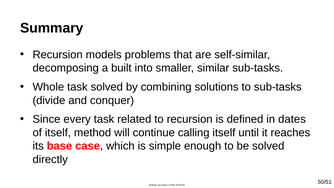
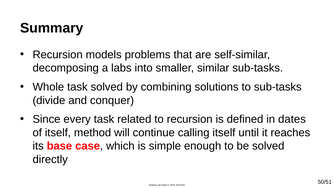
built: built -> labs
